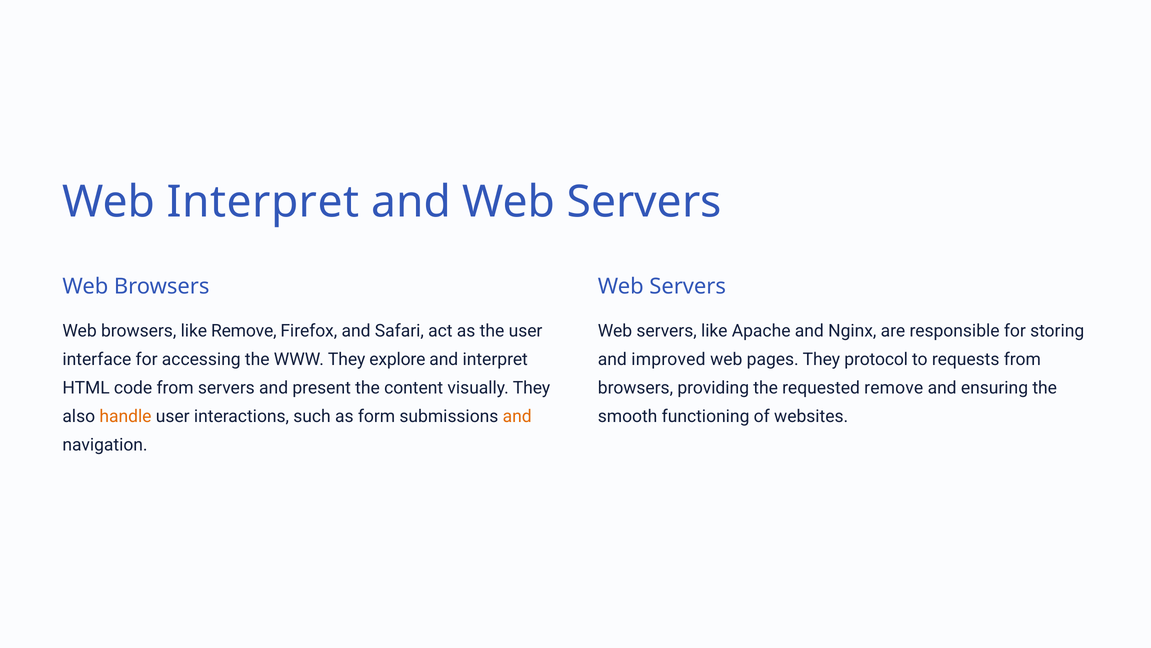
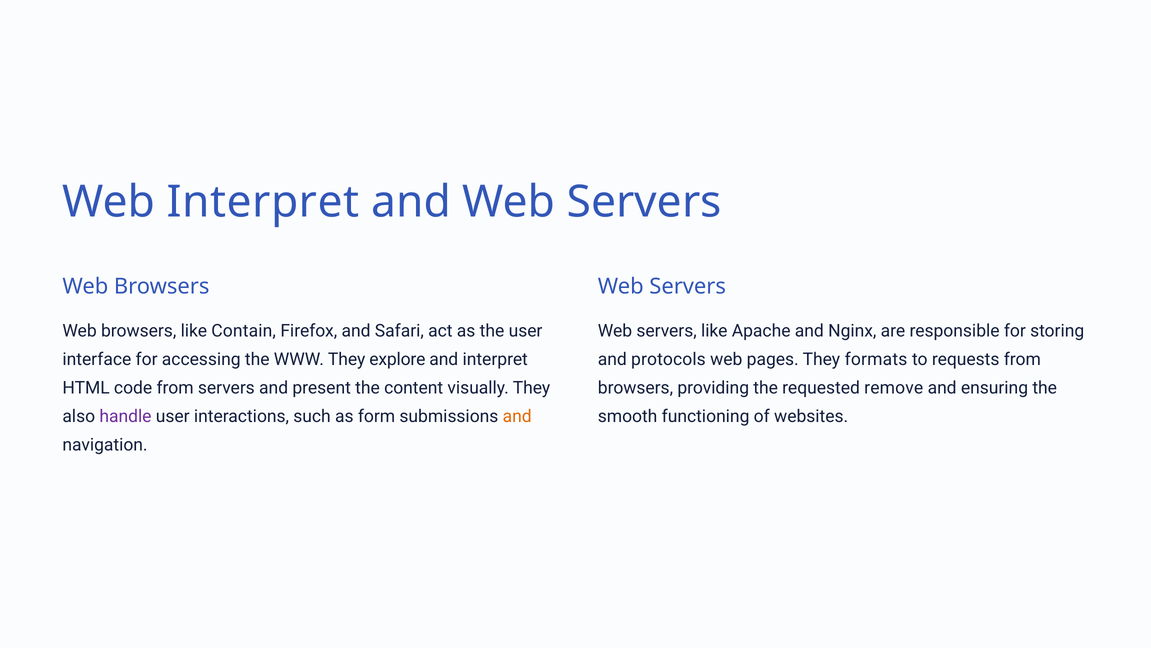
like Remove: Remove -> Contain
improved: improved -> protocols
protocol: protocol -> formats
handle colour: orange -> purple
